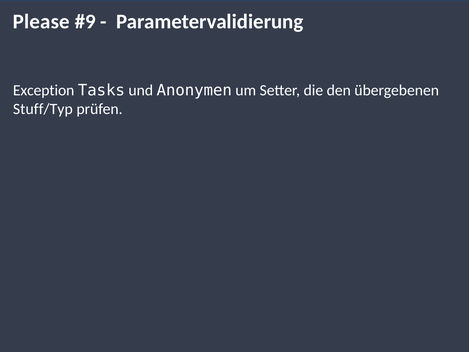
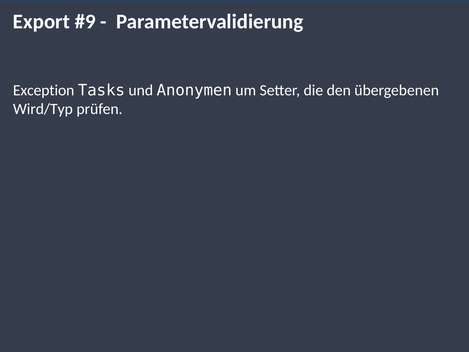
Please: Please -> Export
Stuff/Typ: Stuff/Typ -> Wird/Typ
